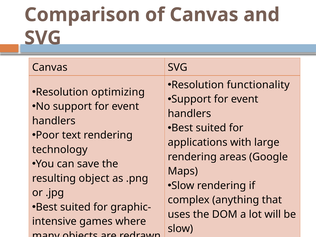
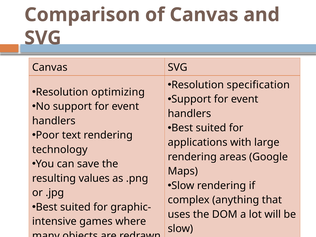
functionality: functionality -> specification
object: object -> values
